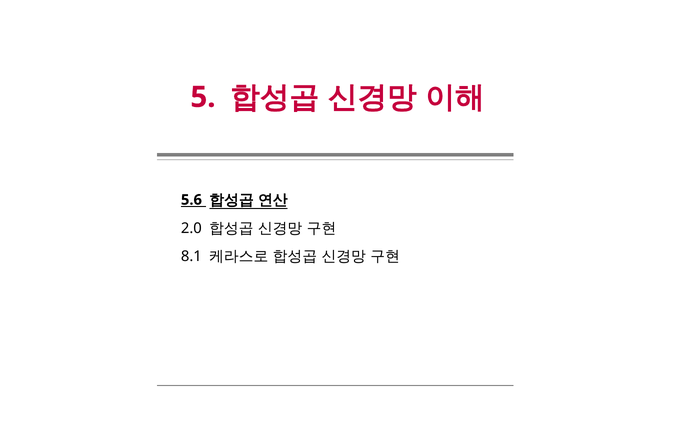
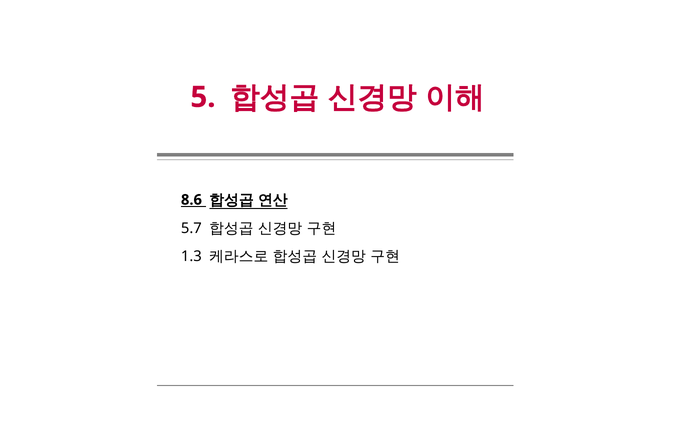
5.6: 5.6 -> 8.6
2.0: 2.0 -> 5.7
8.1: 8.1 -> 1.3
